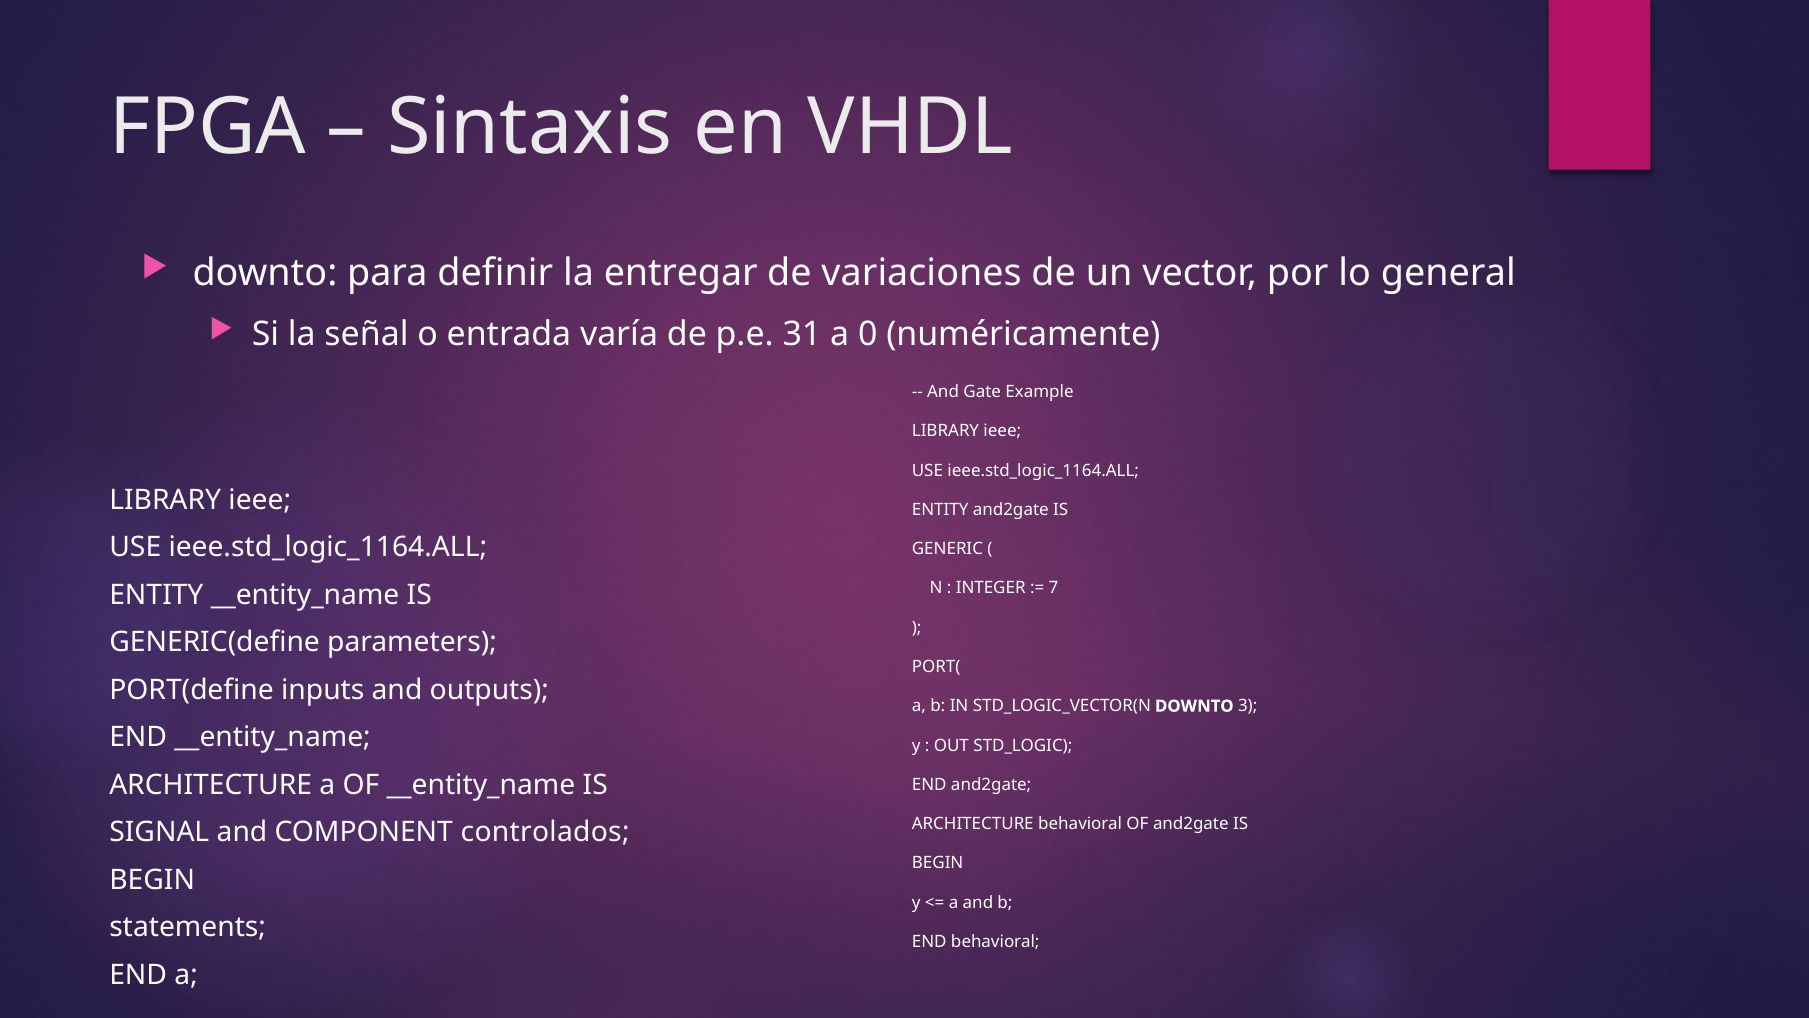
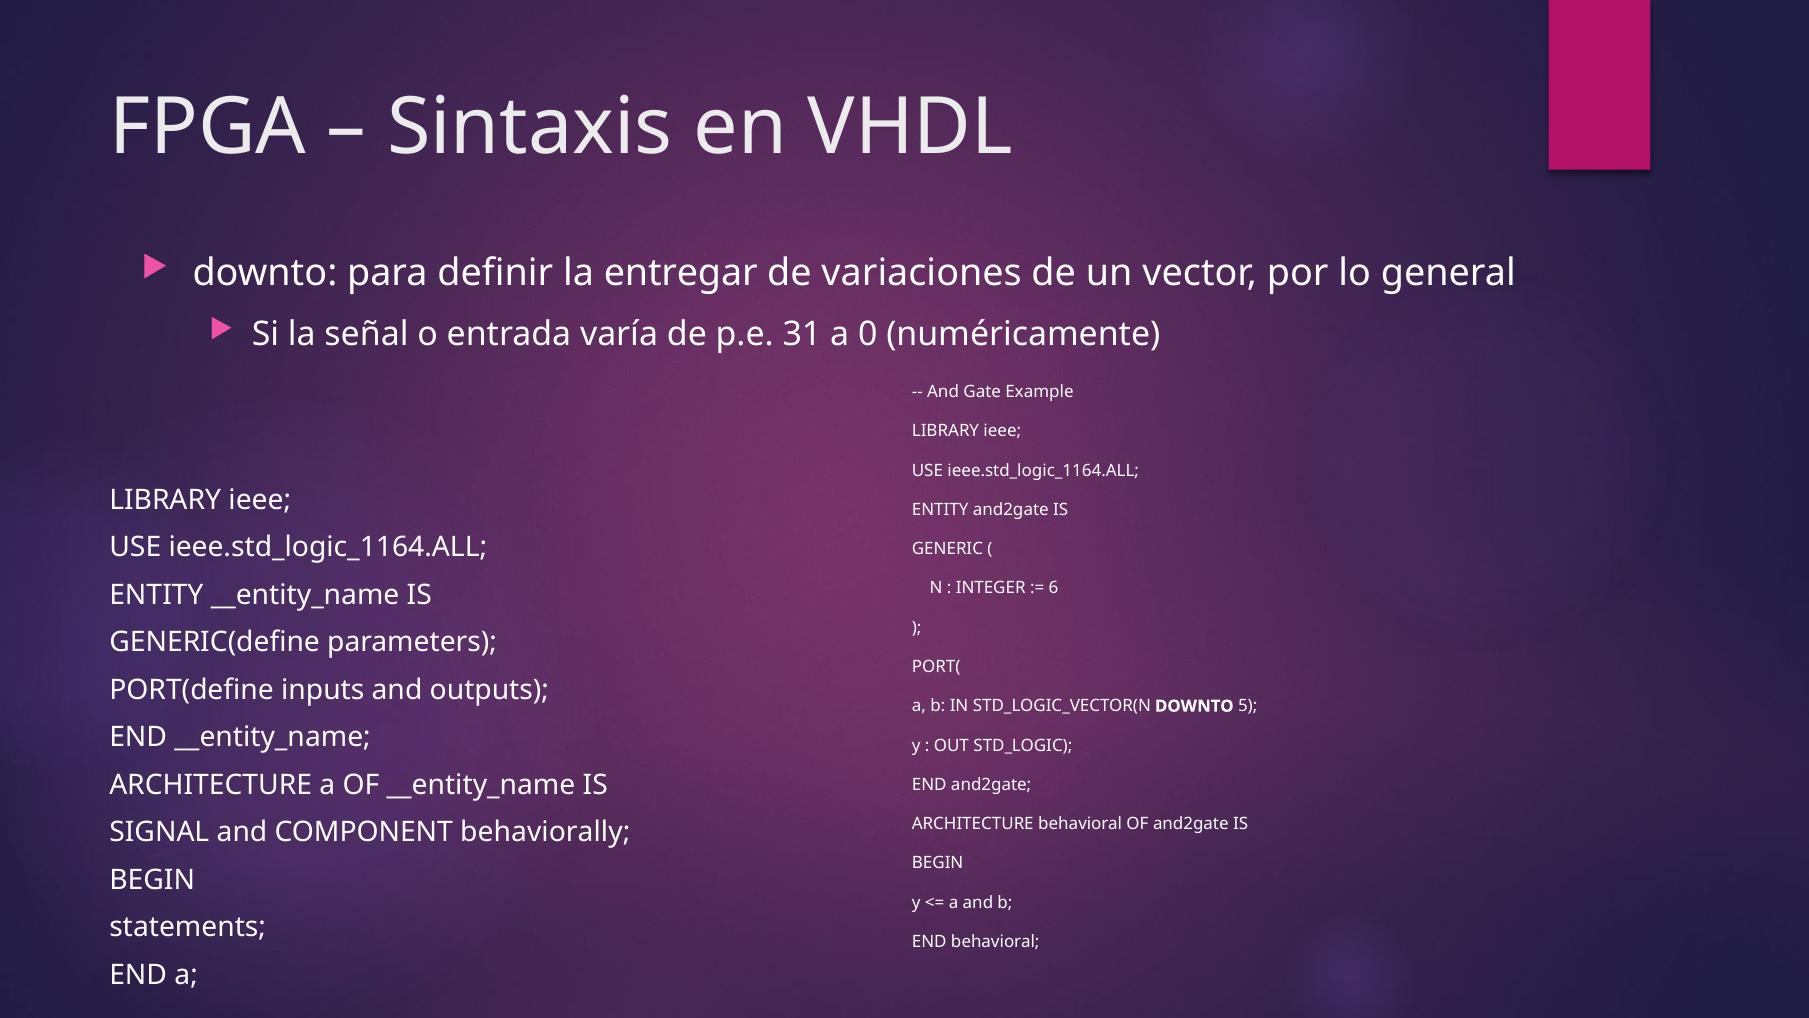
7: 7 -> 6
3: 3 -> 5
controlados: controlados -> behaviorally
